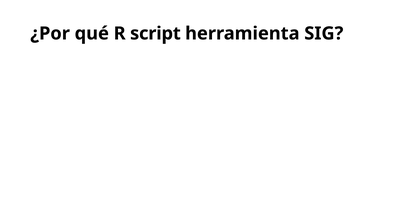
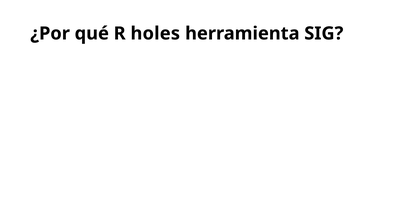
script: script -> holes
